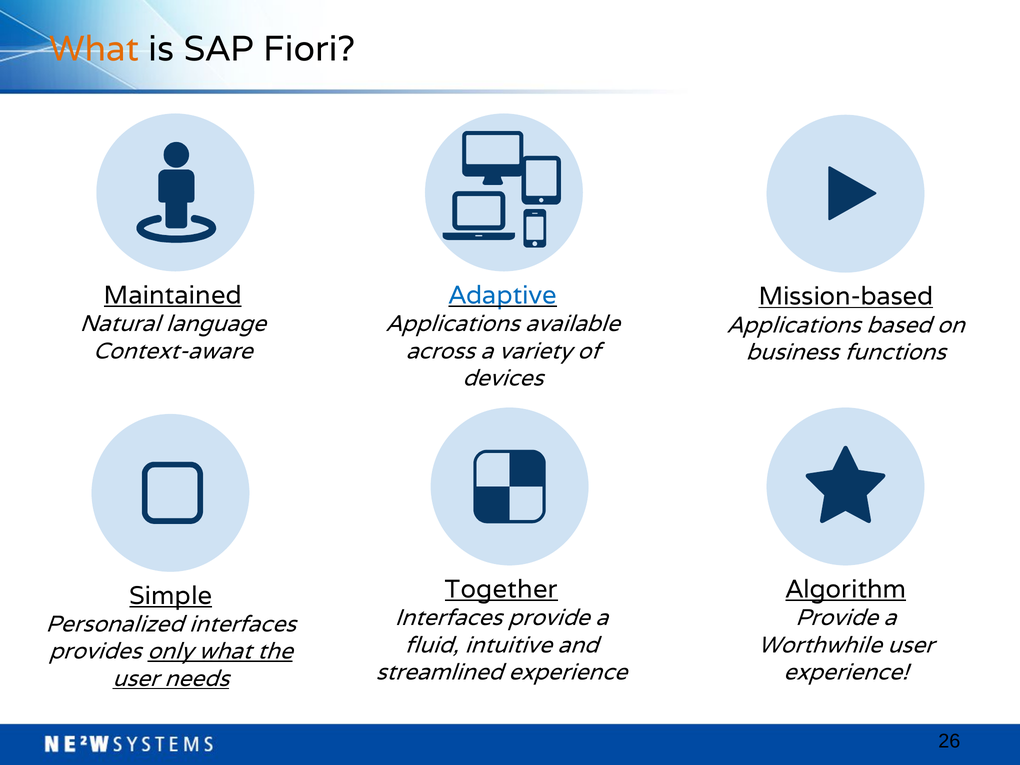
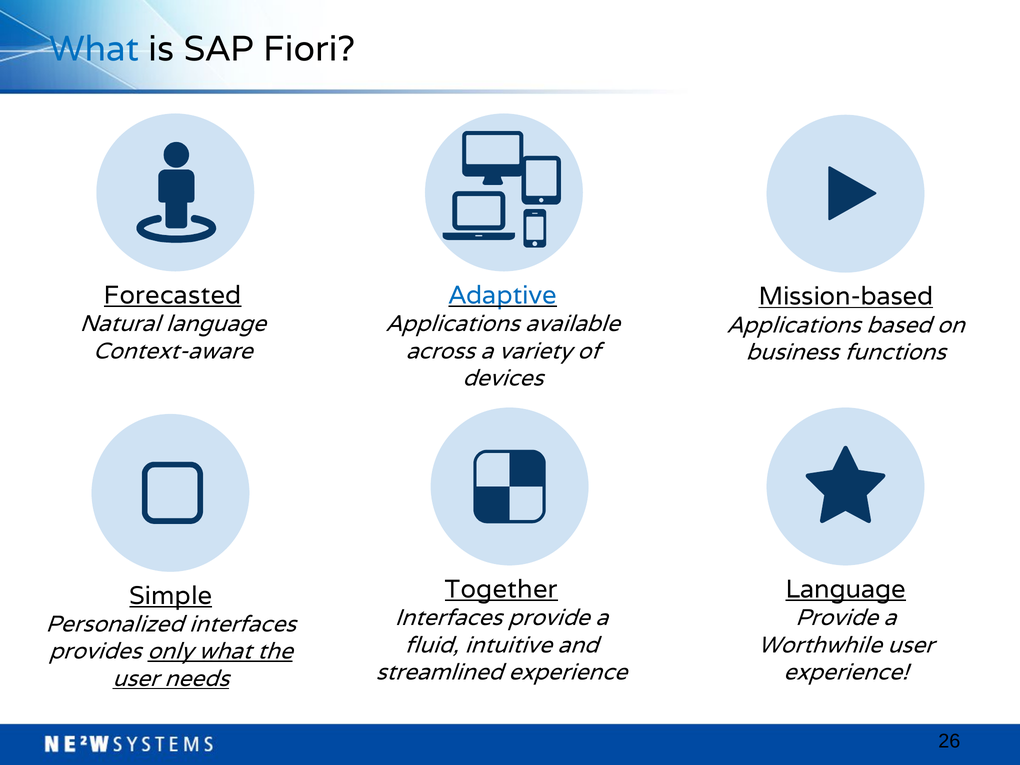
What at (94, 49) colour: orange -> blue
Maintained: Maintained -> Forecasted
Algorithm at (846, 589): Algorithm -> Language
